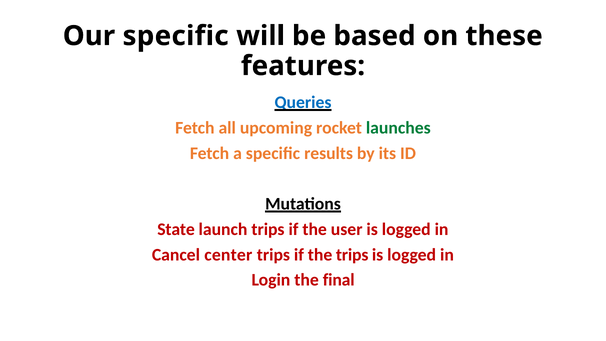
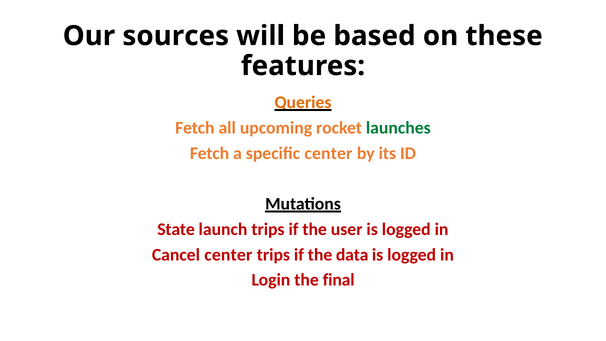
Our specific: specific -> sources
Queries colour: blue -> orange
specific results: results -> center
the trips: trips -> data
